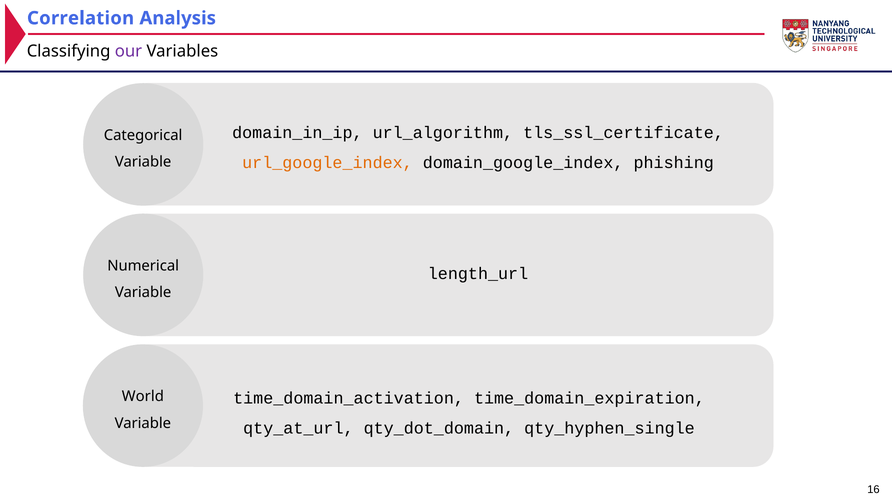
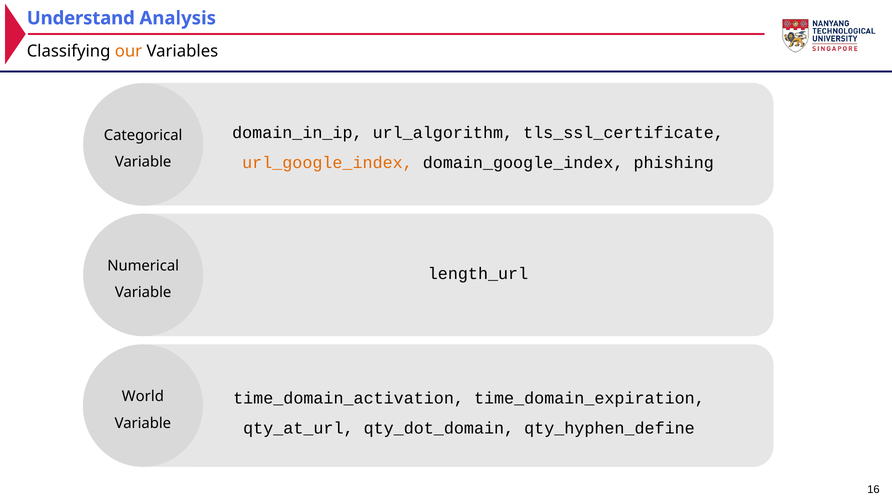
Correlation: Correlation -> Understand
our colour: purple -> orange
qty_hyphen_single: qty_hyphen_single -> qty_hyphen_define
